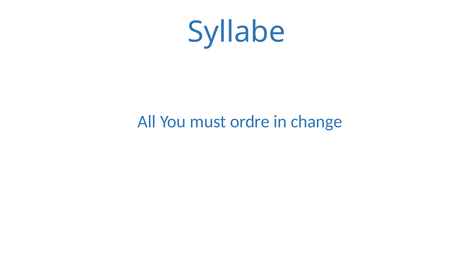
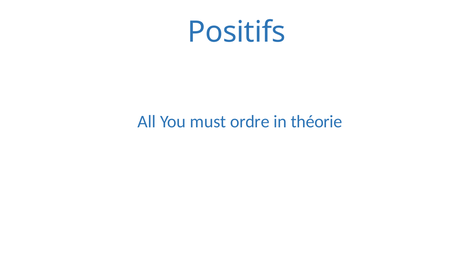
Syllabe: Syllabe -> Positifs
change: change -> théorie
